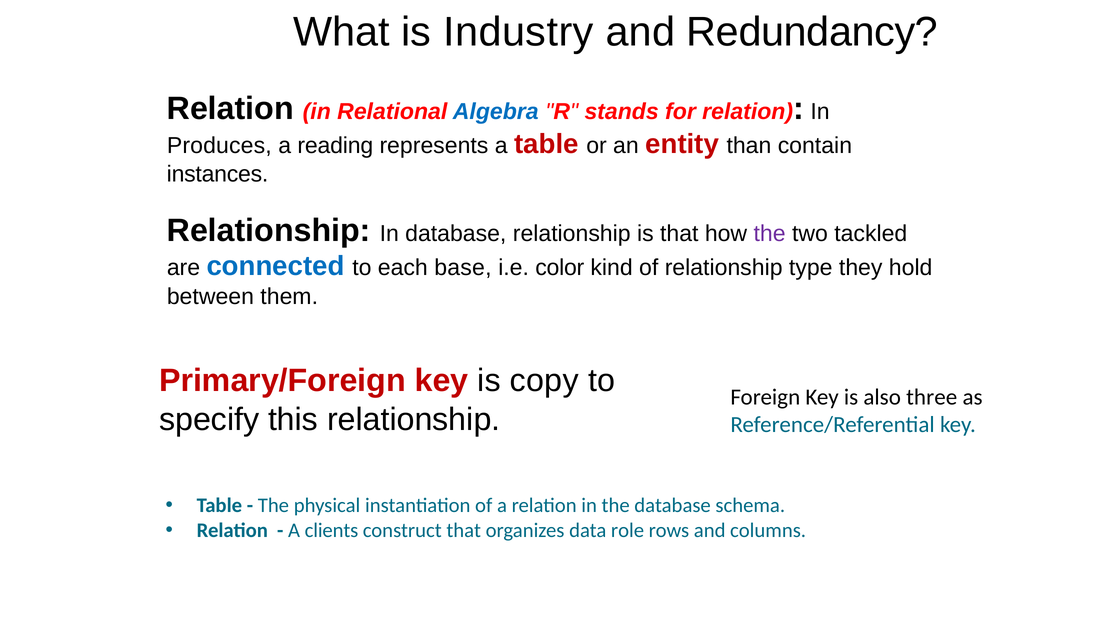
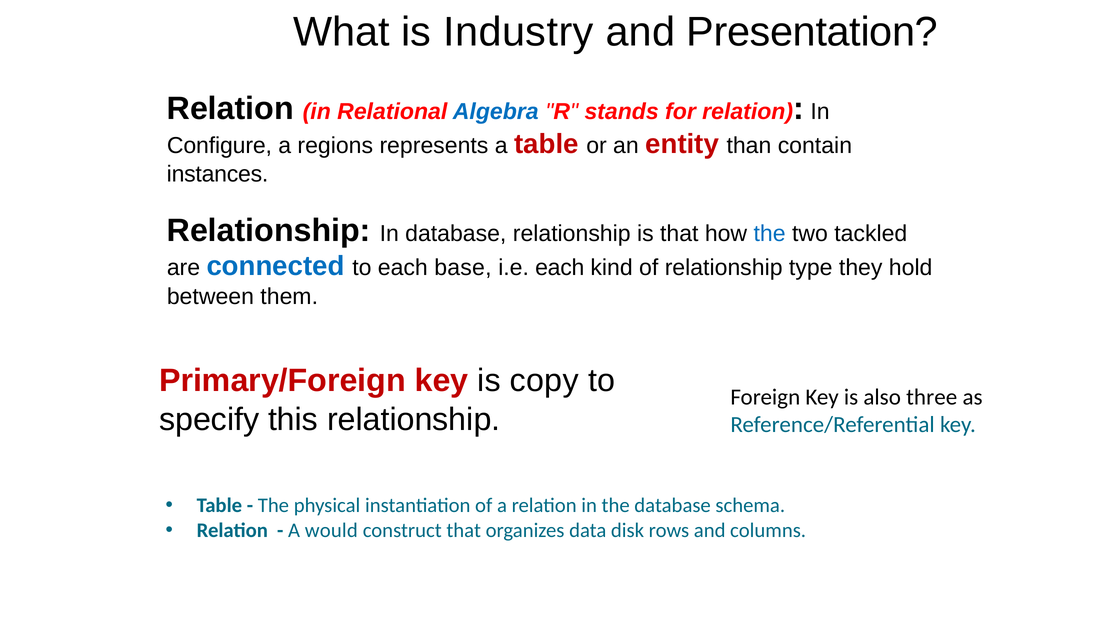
Redundancy: Redundancy -> Presentation
Produces: Produces -> Configure
reading: reading -> regions
the at (770, 234) colour: purple -> blue
i.e color: color -> each
clients: clients -> would
role: role -> disk
